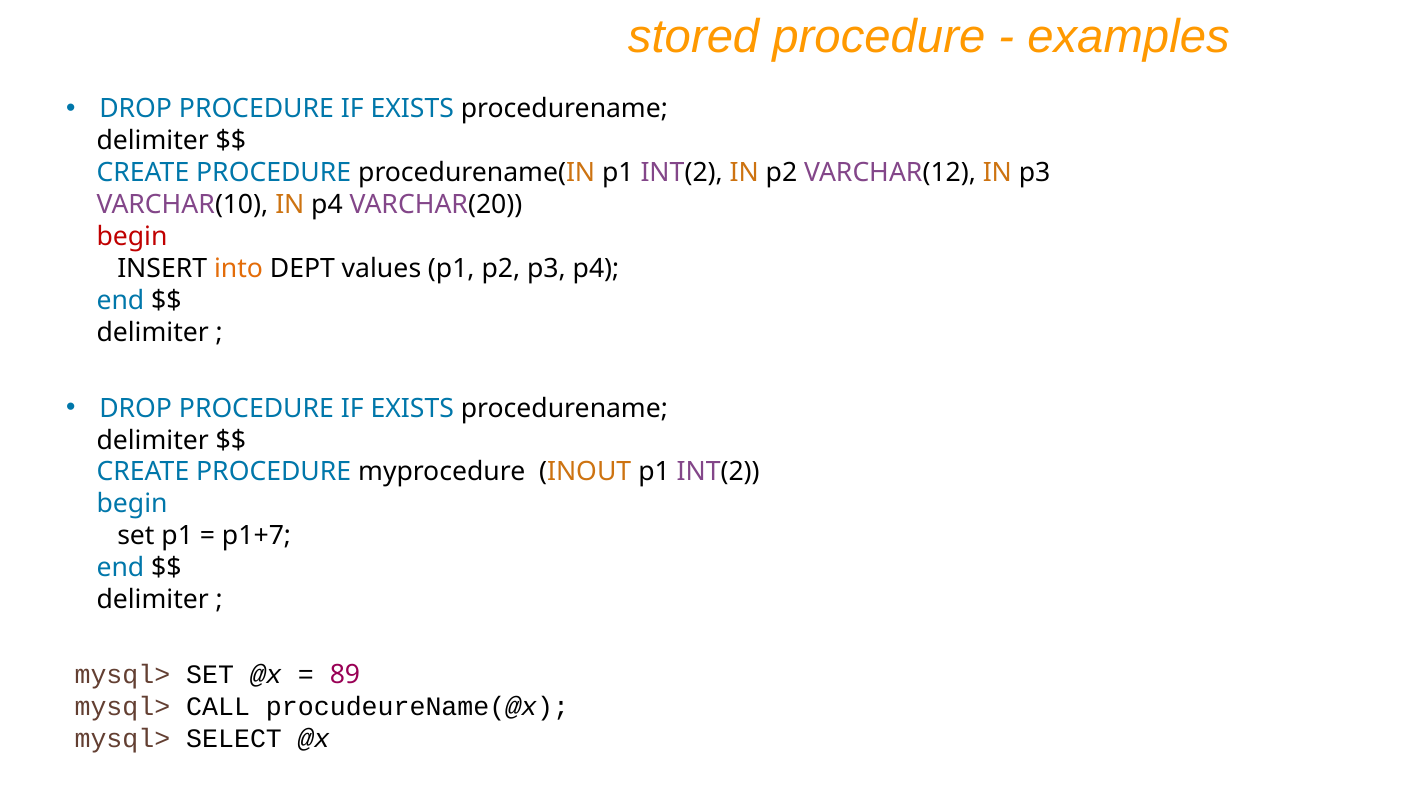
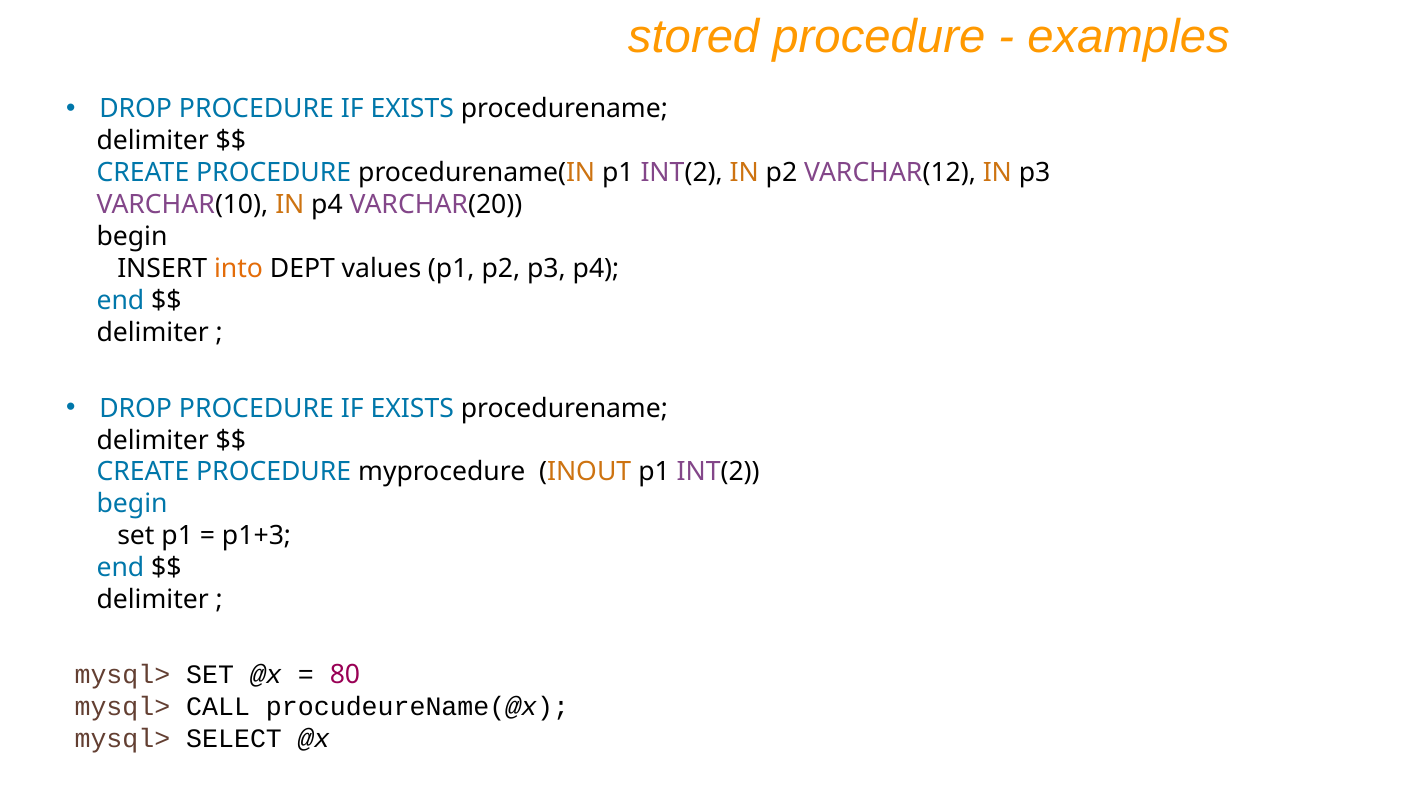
begin at (132, 237) colour: red -> black
p1+7: p1+7 -> p1+3
89: 89 -> 80
